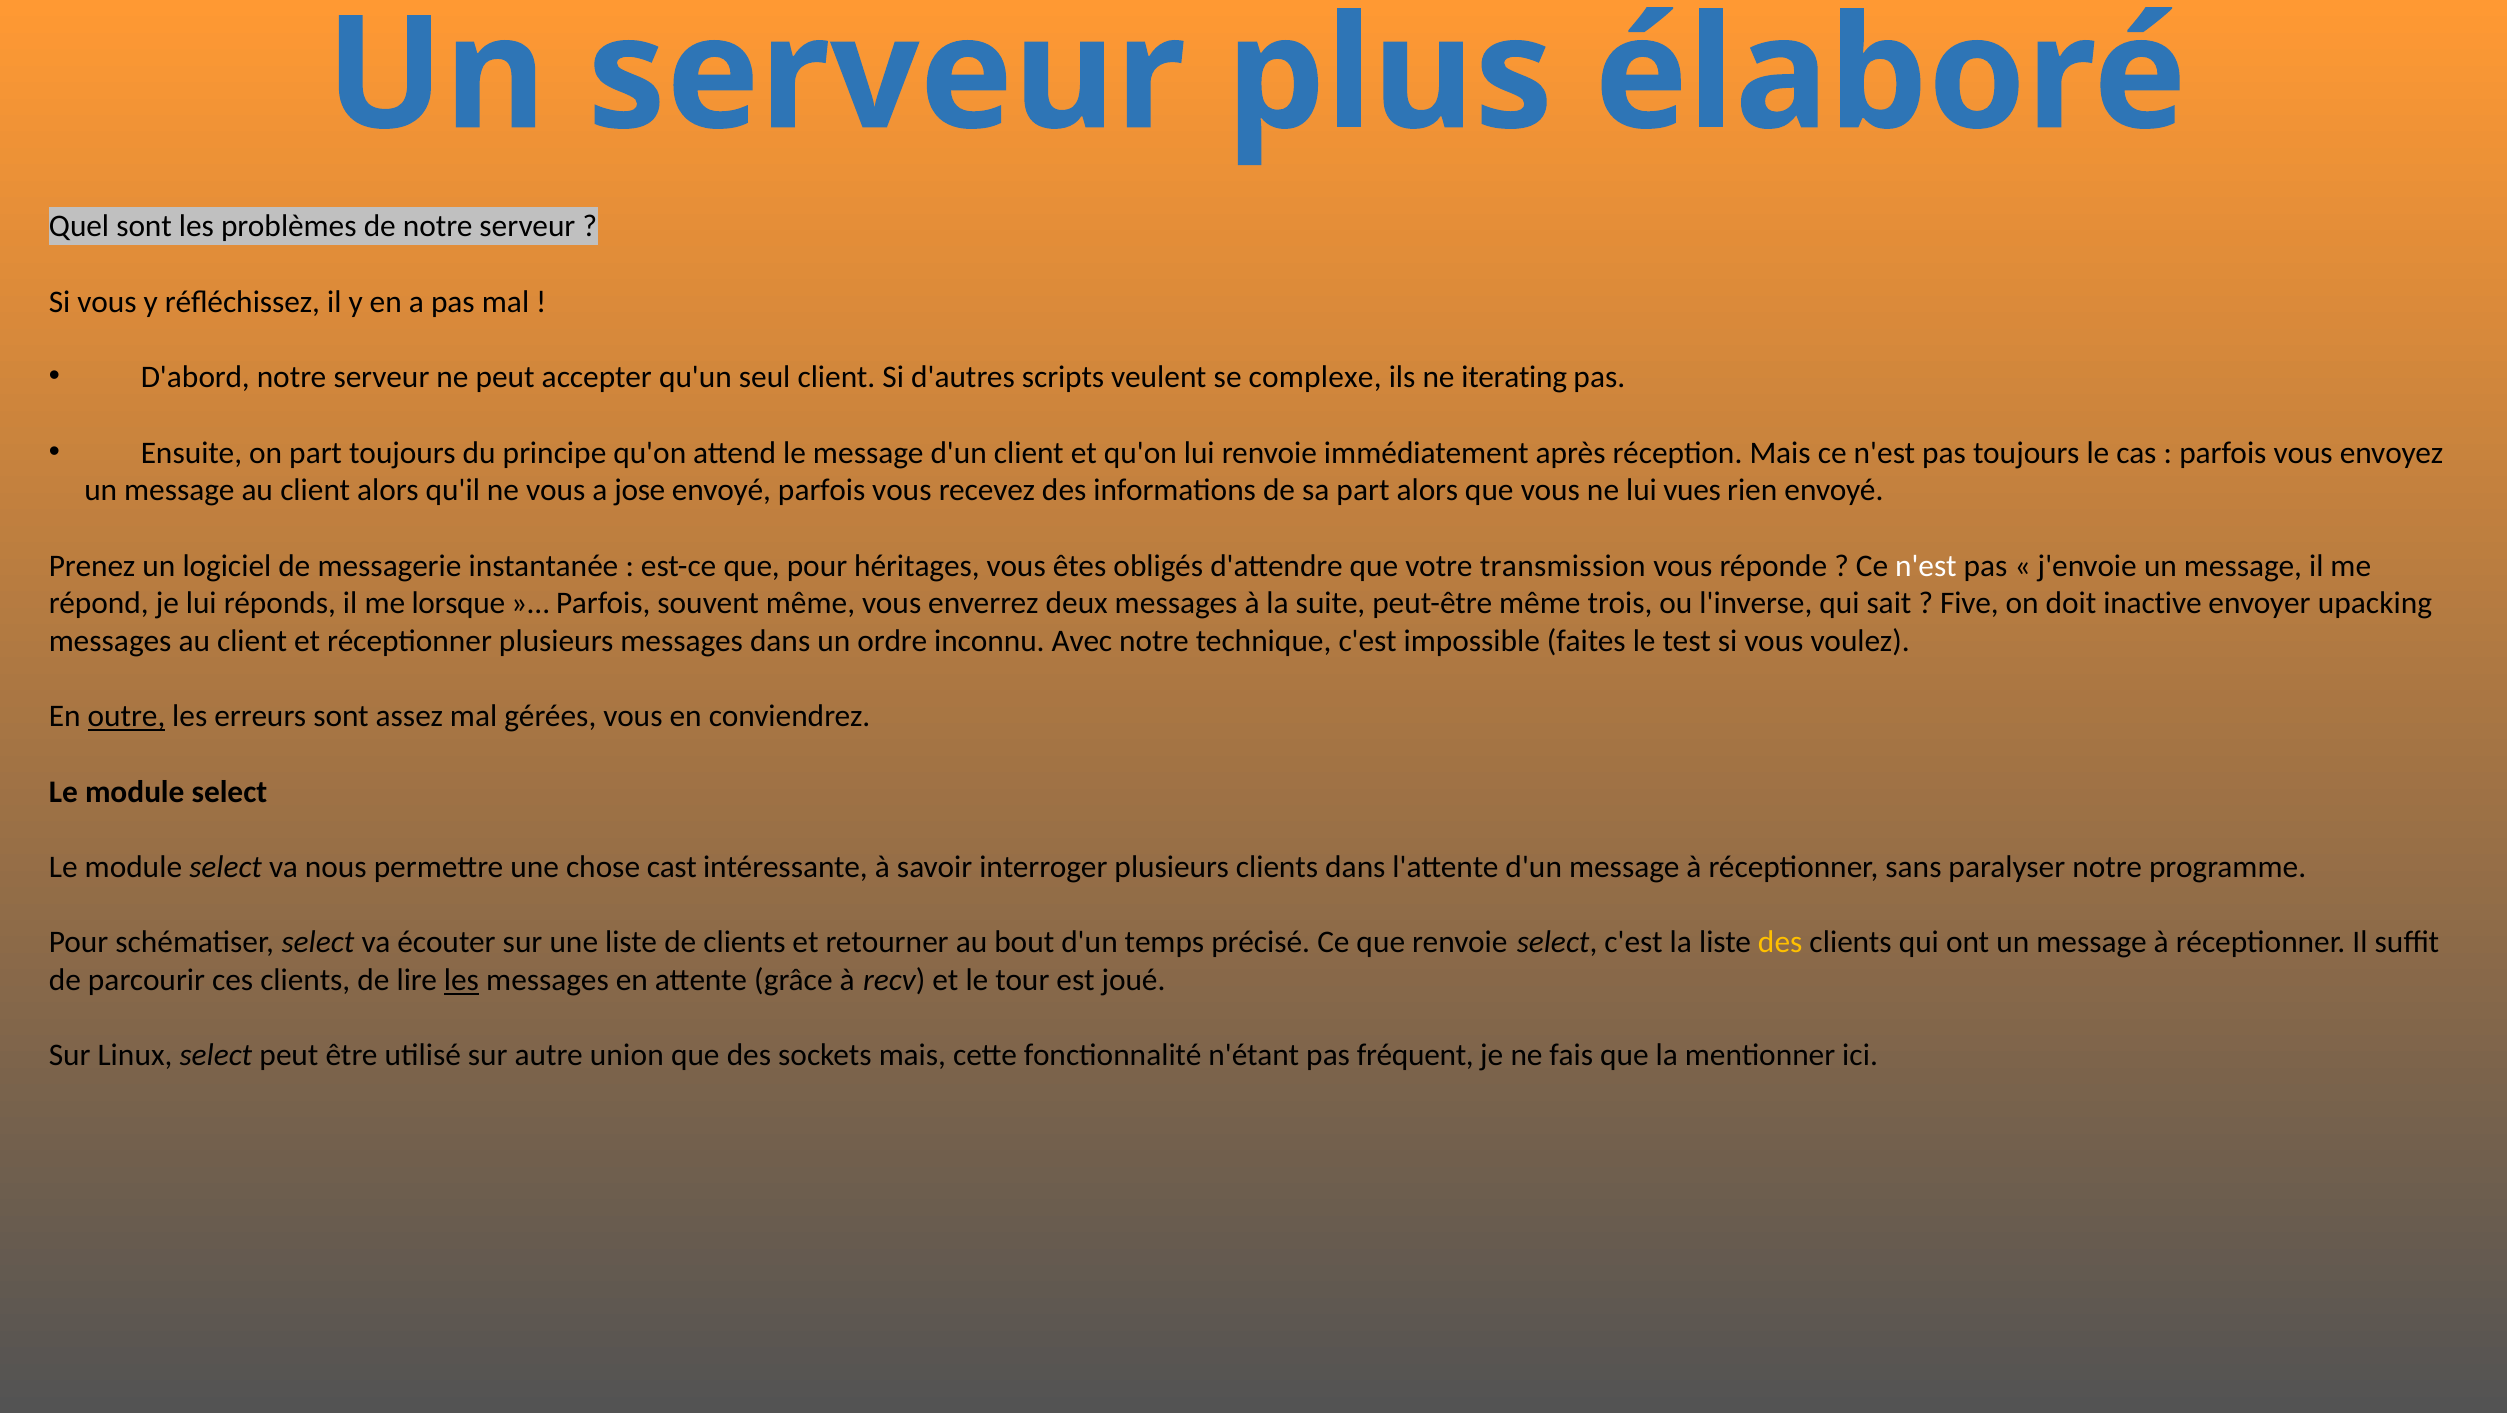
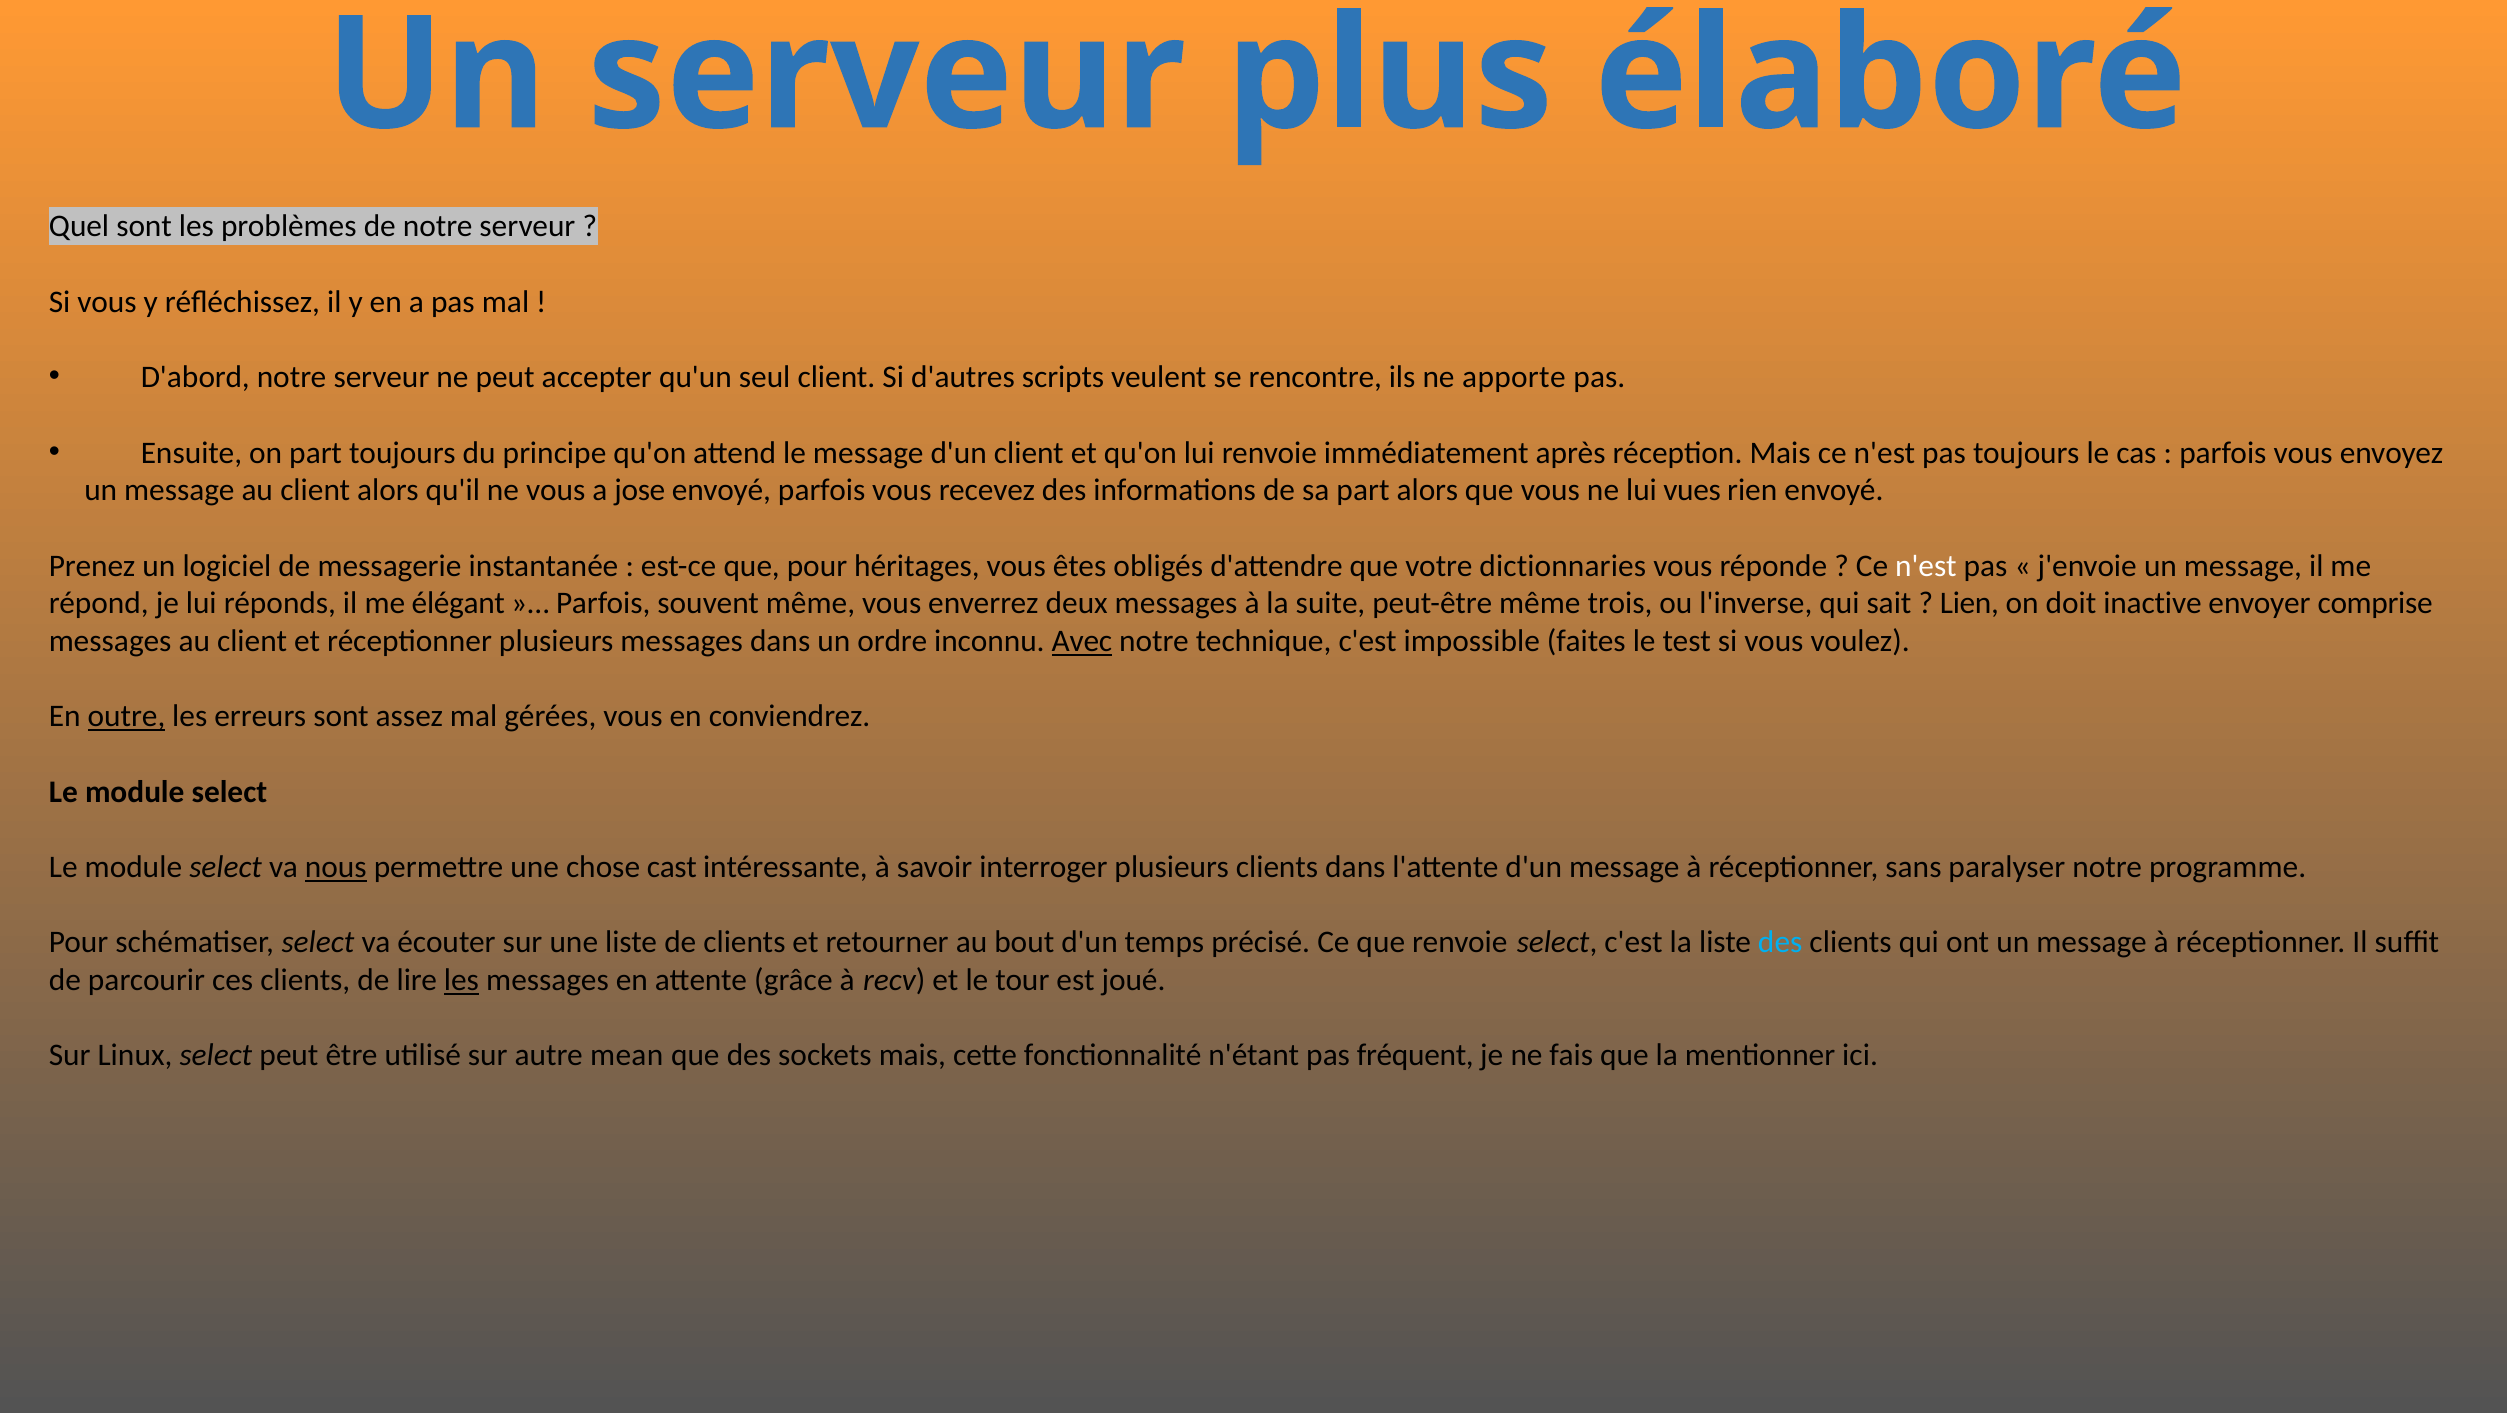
complexe: complexe -> rencontre
iterating: iterating -> apporte
transmission: transmission -> dictionnaries
lorsque: lorsque -> élégant
Five: Five -> Lien
upacking: upacking -> comprise
Avec underline: none -> present
nous underline: none -> present
des at (1780, 943) colour: yellow -> light blue
union: union -> mean
